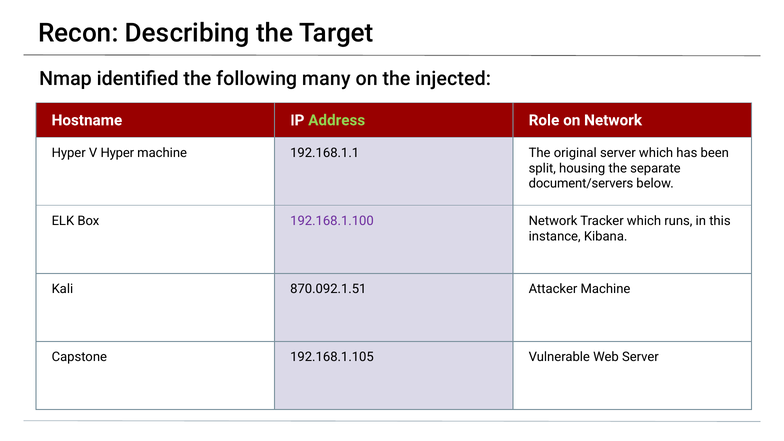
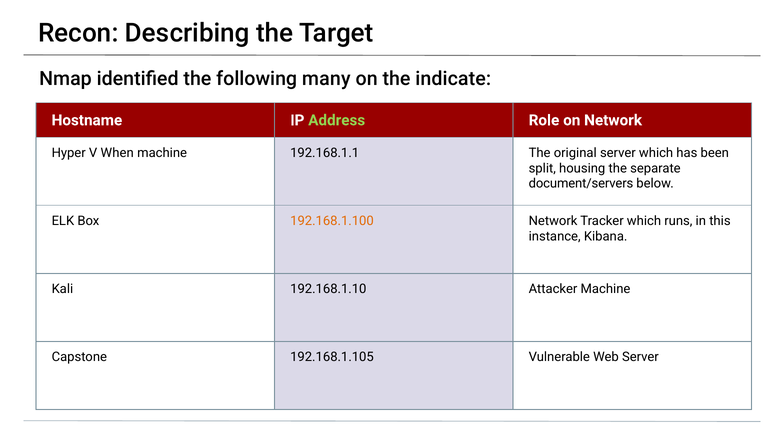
injected: injected -> indicate
V Hyper: Hyper -> When
192.168.1.100 colour: purple -> orange
870.092.1.51: 870.092.1.51 -> 192.168.1.10
